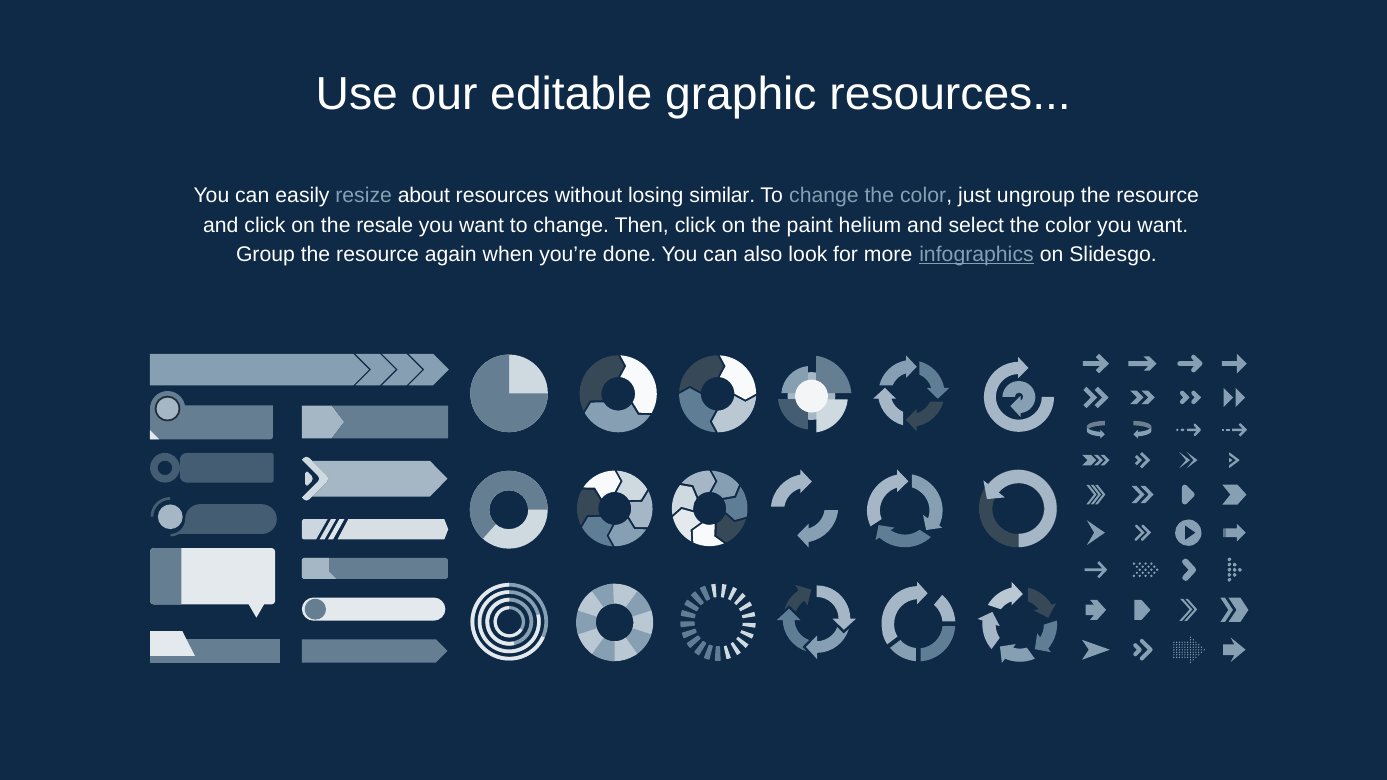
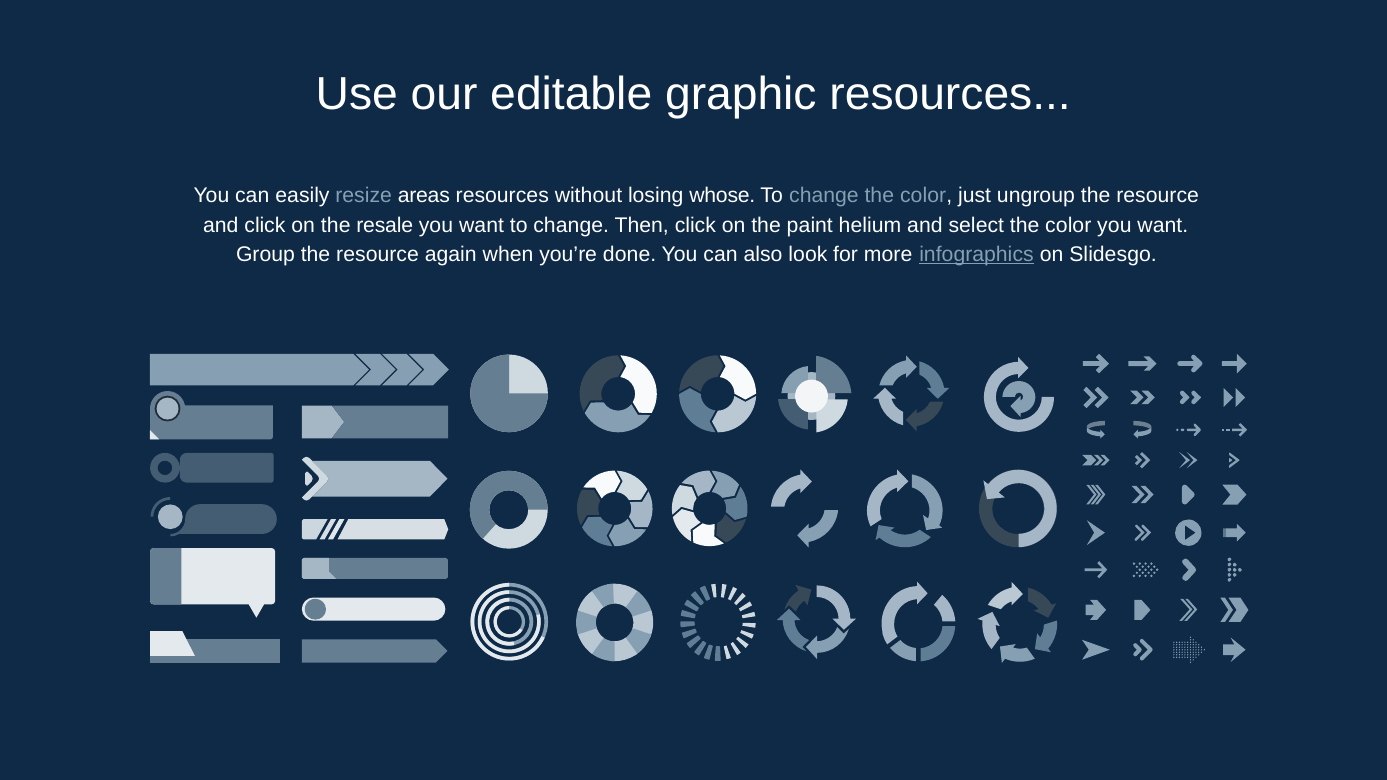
about: about -> areas
similar: similar -> whose
